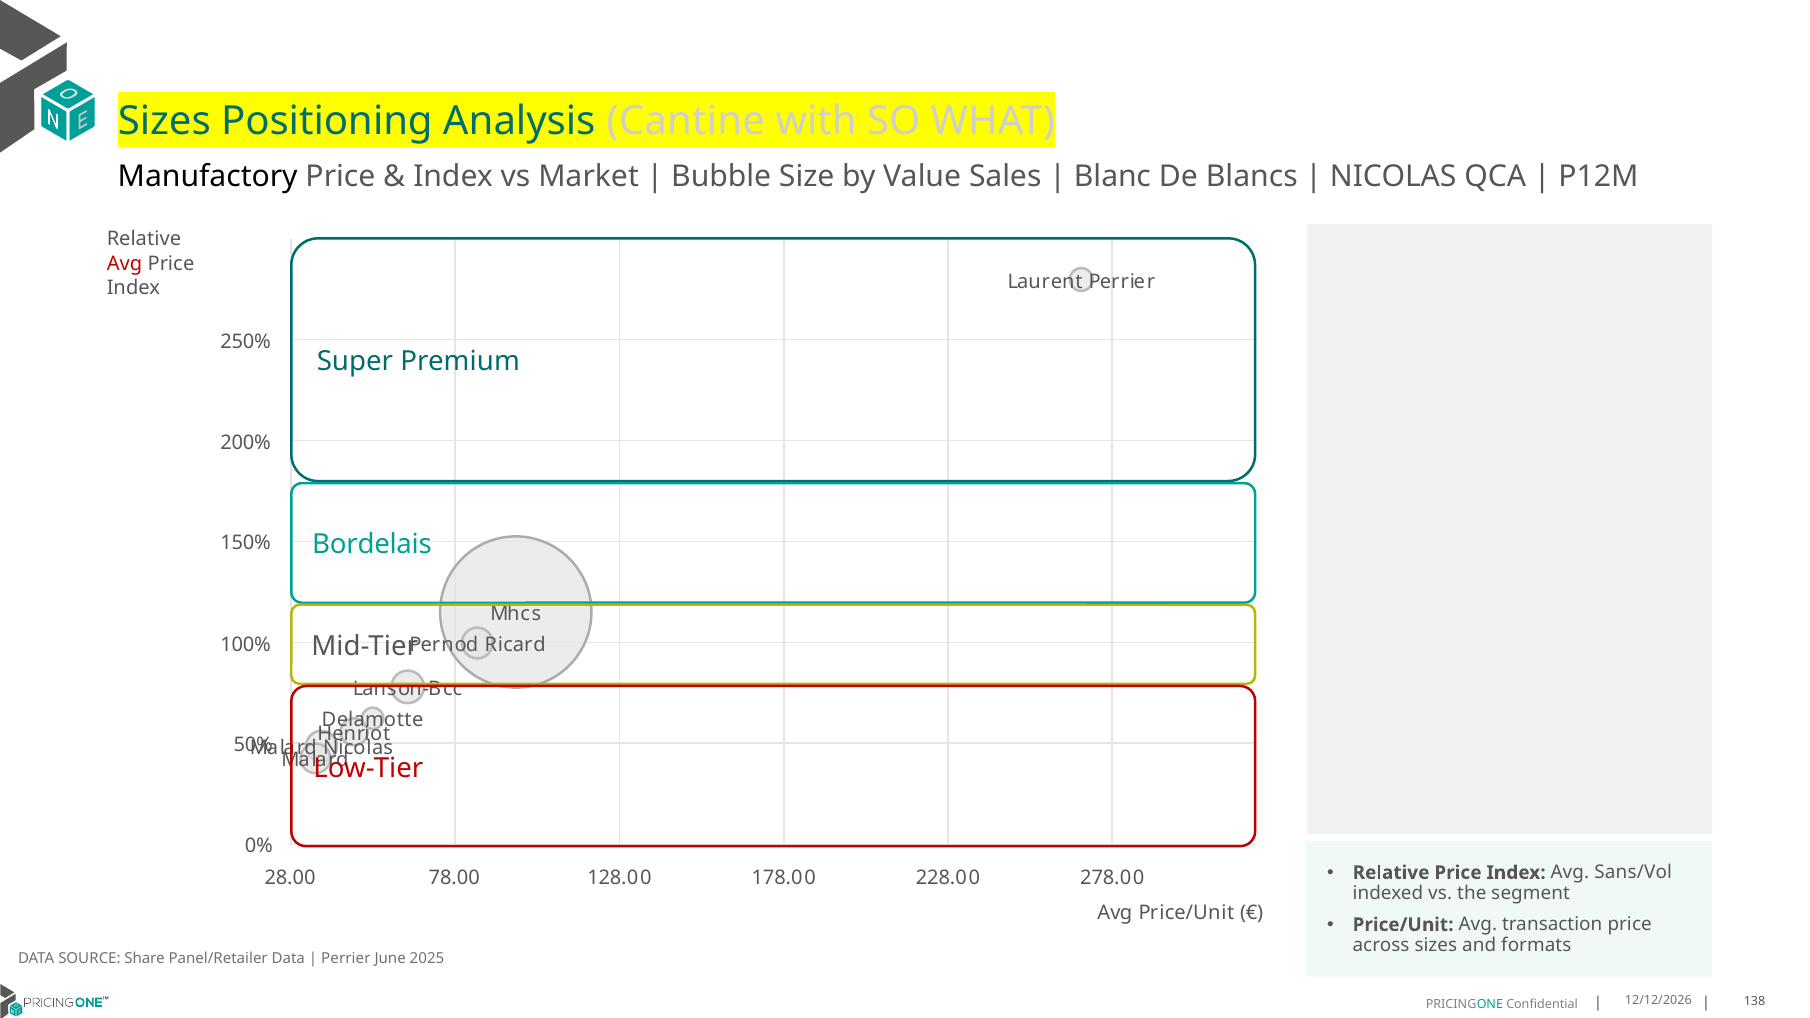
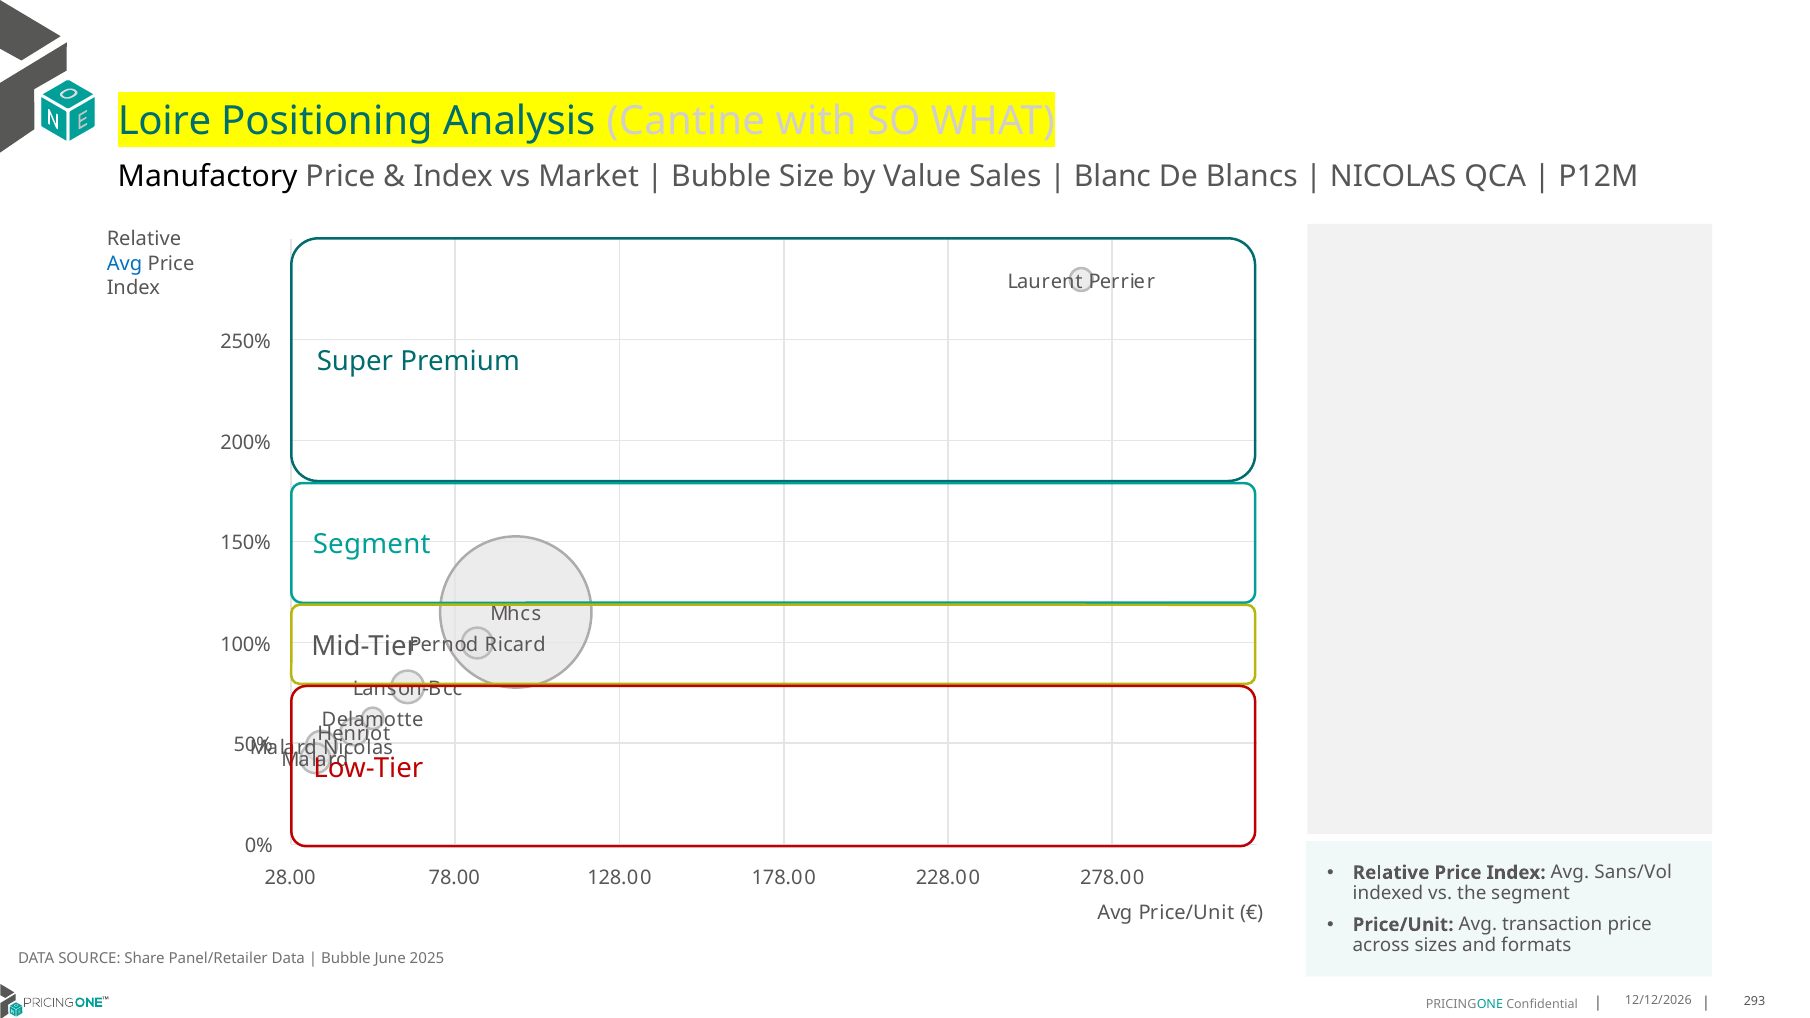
Sizes at (164, 122): Sizes -> Loire
Avg at (124, 263) colour: red -> blue
Bordelais at (372, 545): Bordelais -> Segment
Perrier at (346, 959): Perrier -> Bubble
138: 138 -> 293
